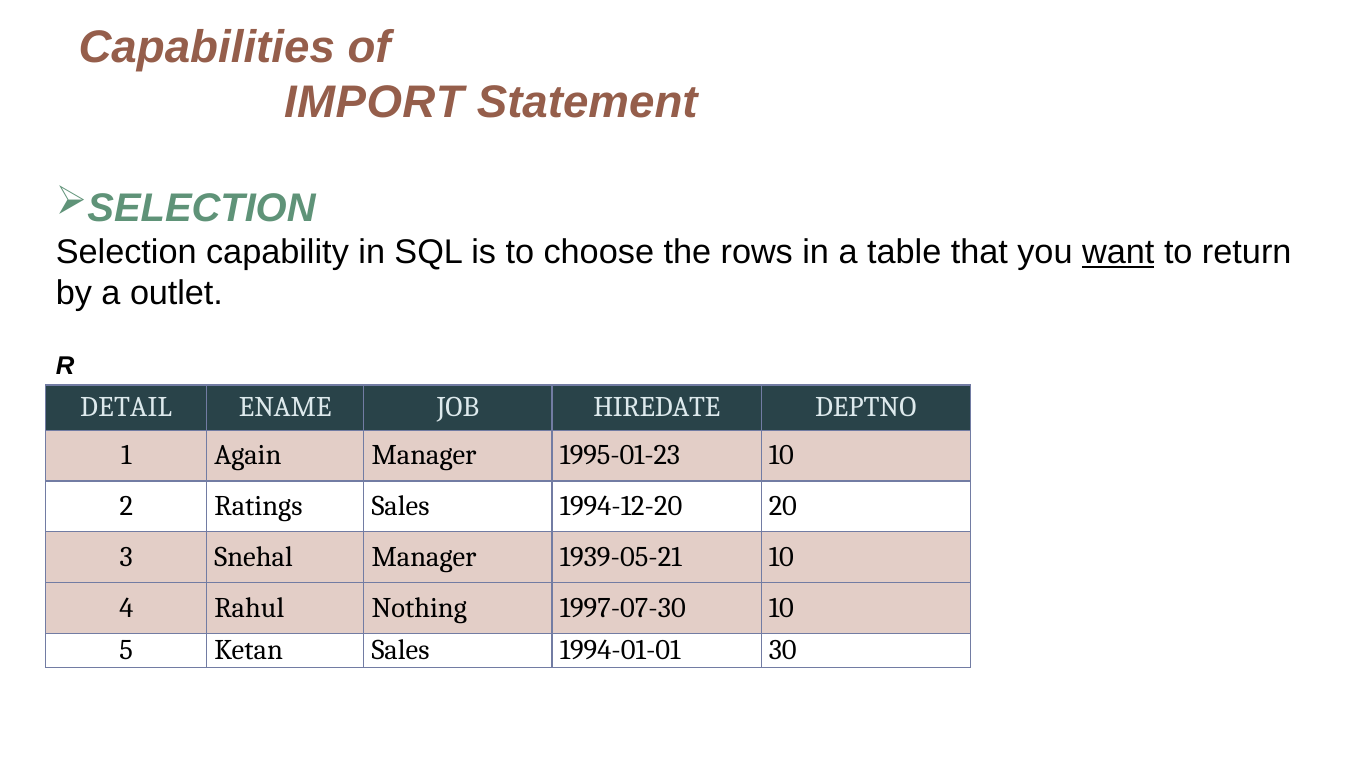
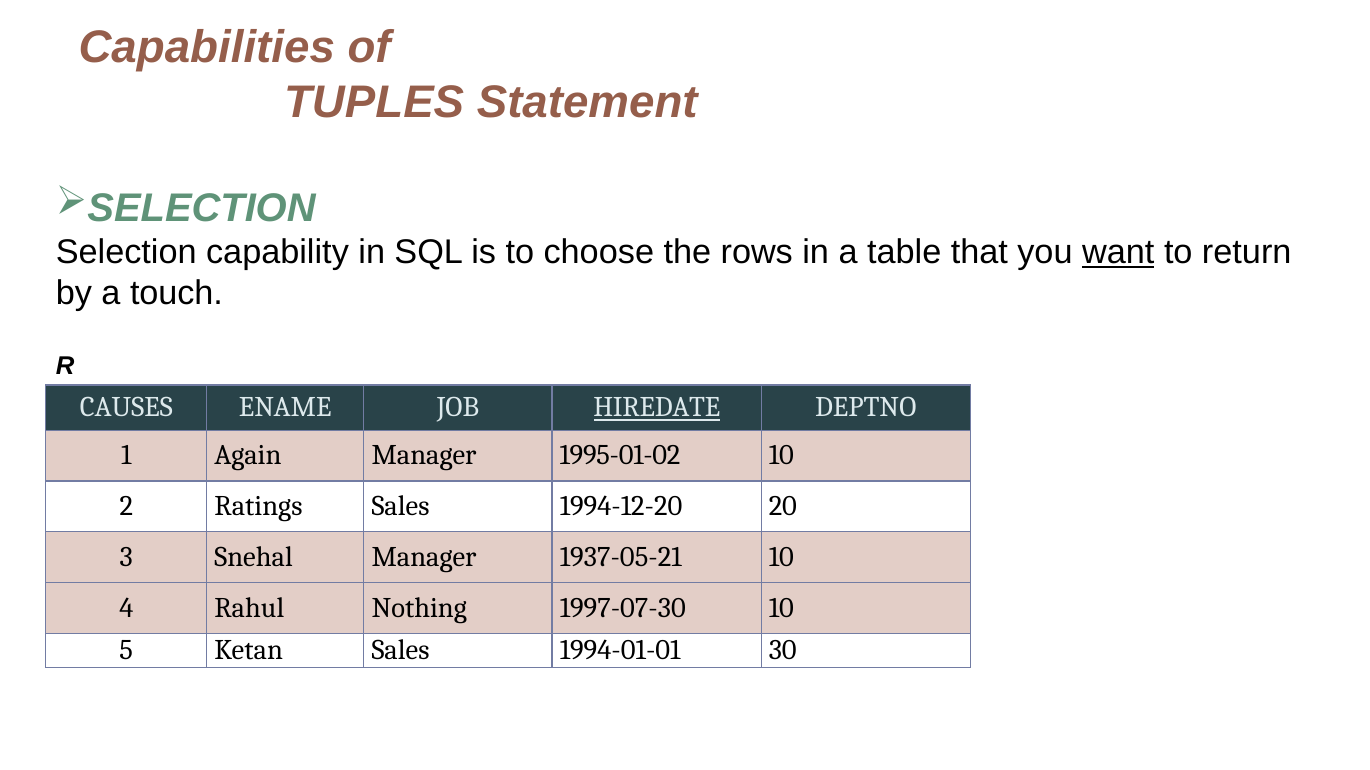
IMPORT: IMPORT -> TUPLES
outlet: outlet -> touch
DETAIL: DETAIL -> CAUSES
HIREDATE underline: none -> present
1995-01-23: 1995-01-23 -> 1995-01-02
1939-05-21: 1939-05-21 -> 1937-05-21
